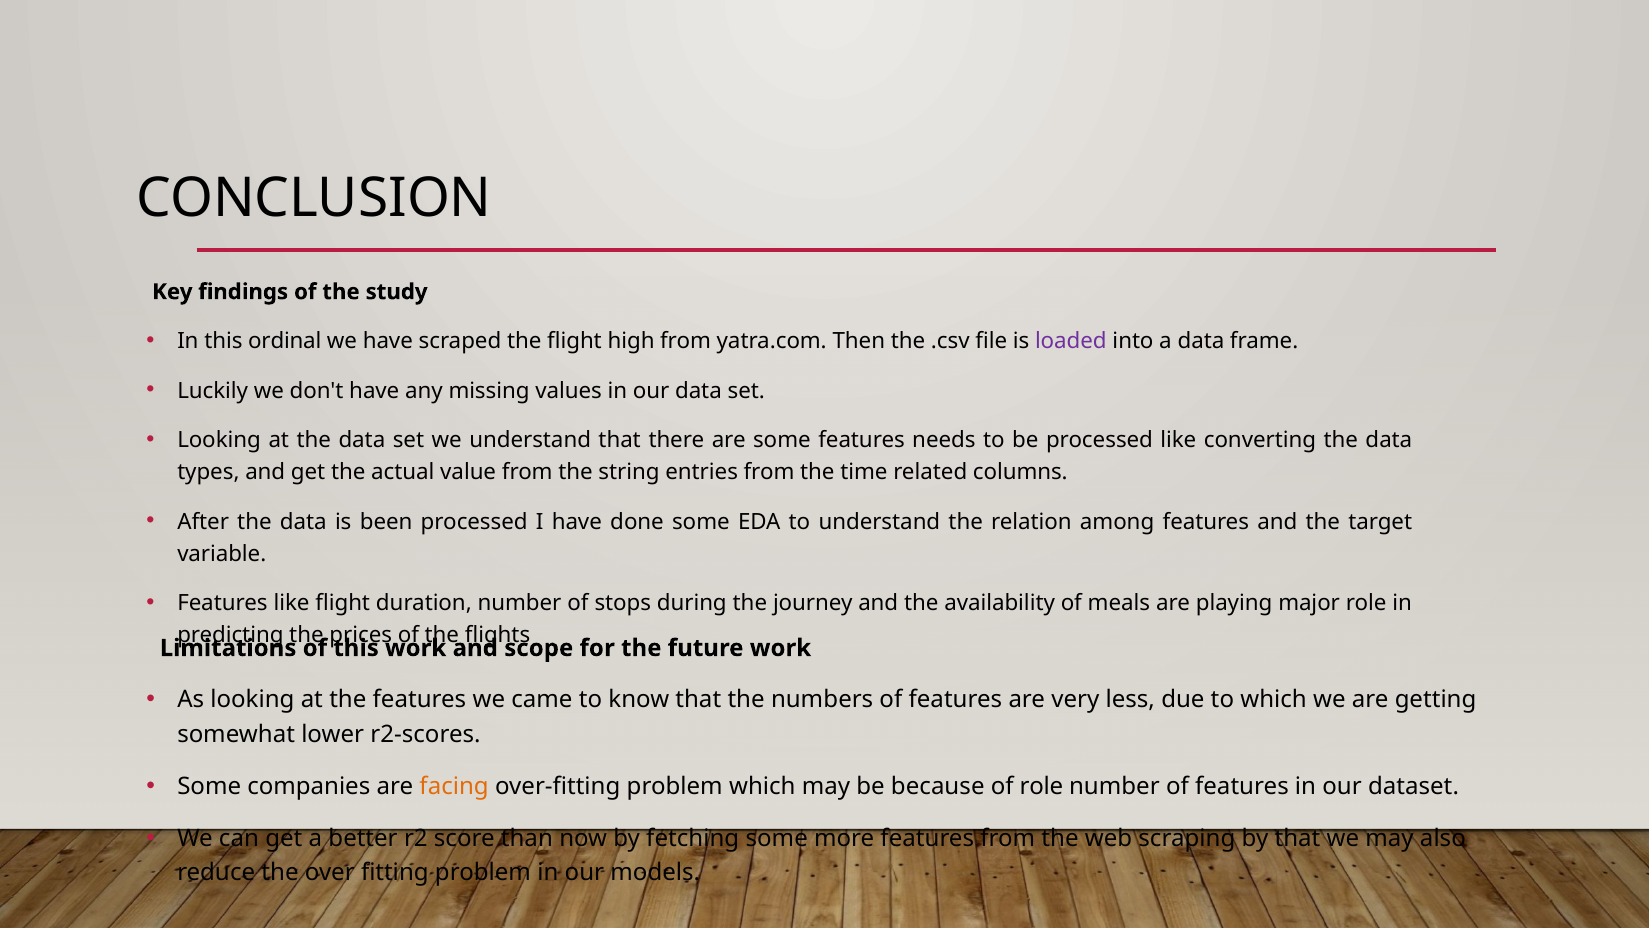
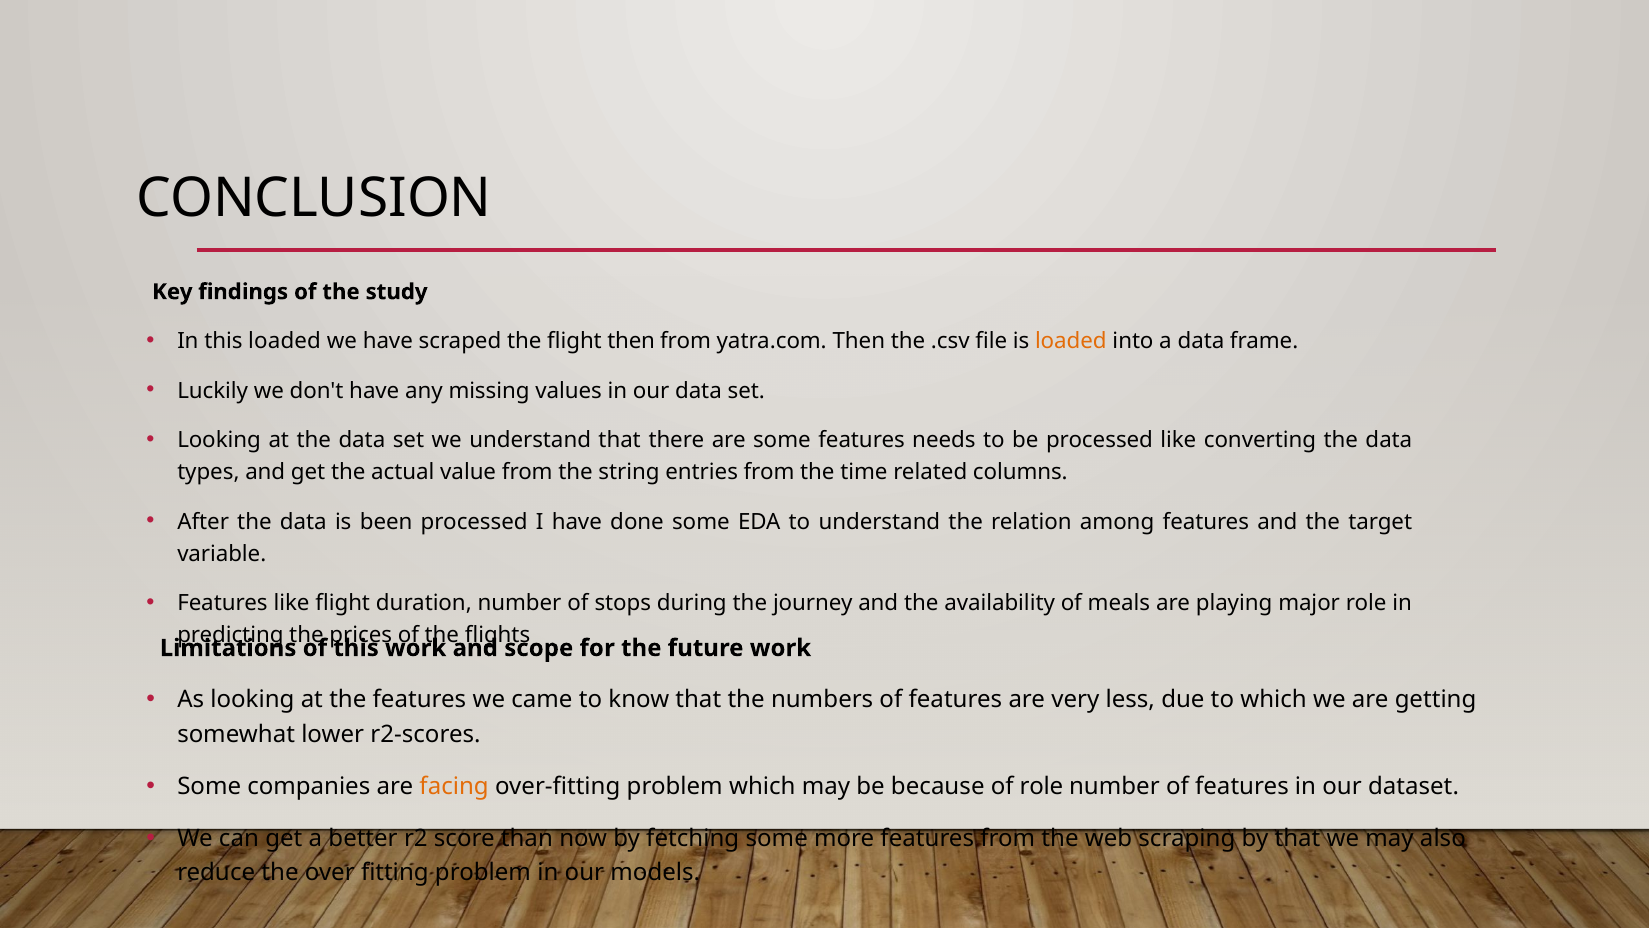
this ordinal: ordinal -> loaded
flight high: high -> then
loaded at (1071, 341) colour: purple -> orange
